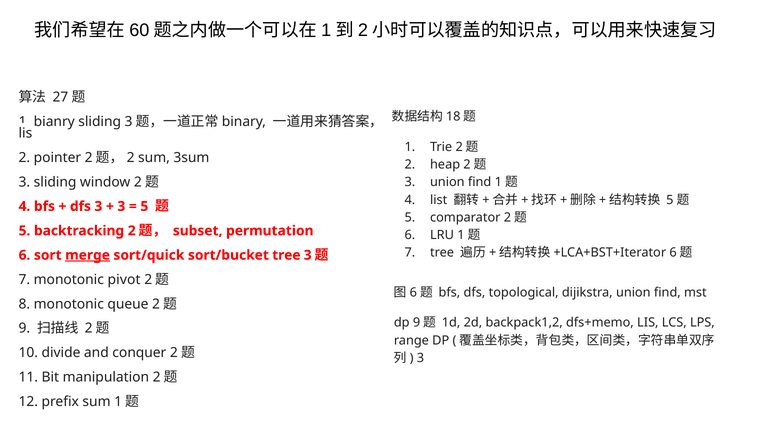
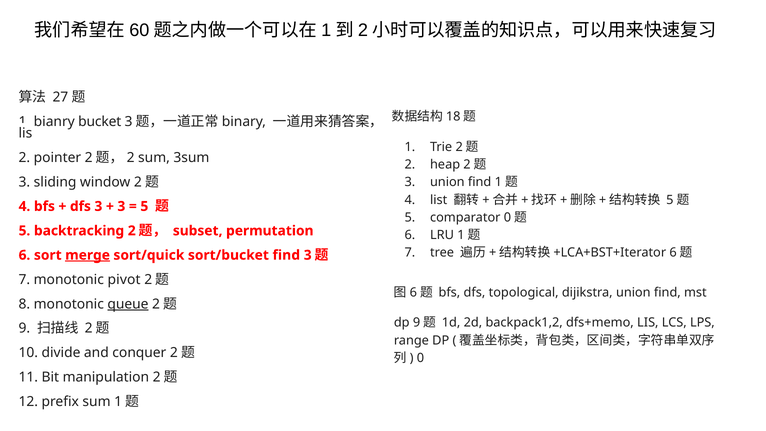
bianry sliding: sliding -> bucket
comparator 2: 2 -> 0
sort/bucket tree: tree -> find
queue underline: none -> present
3 at (420, 358): 3 -> 0
